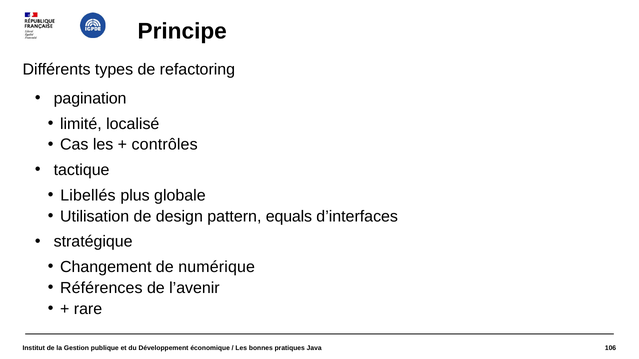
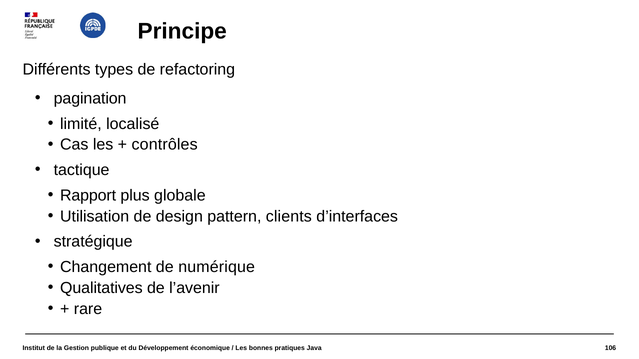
Libellés: Libellés -> Rapport
equals: equals -> clients
Références: Références -> Qualitatives
